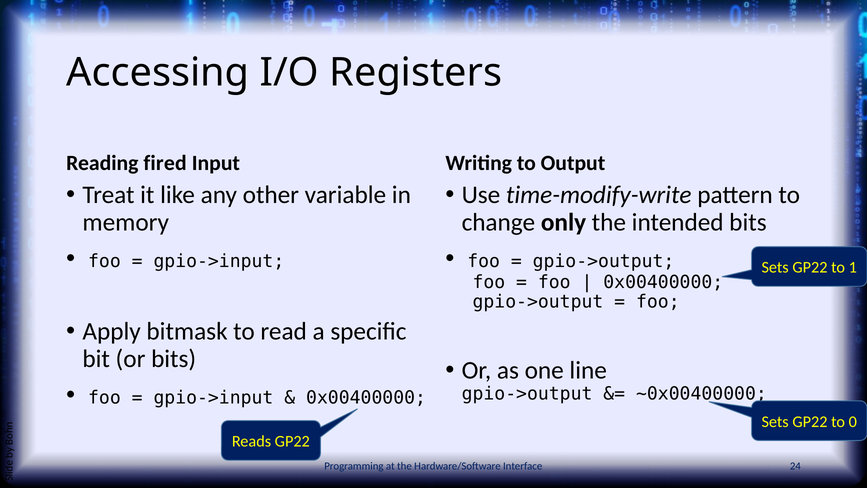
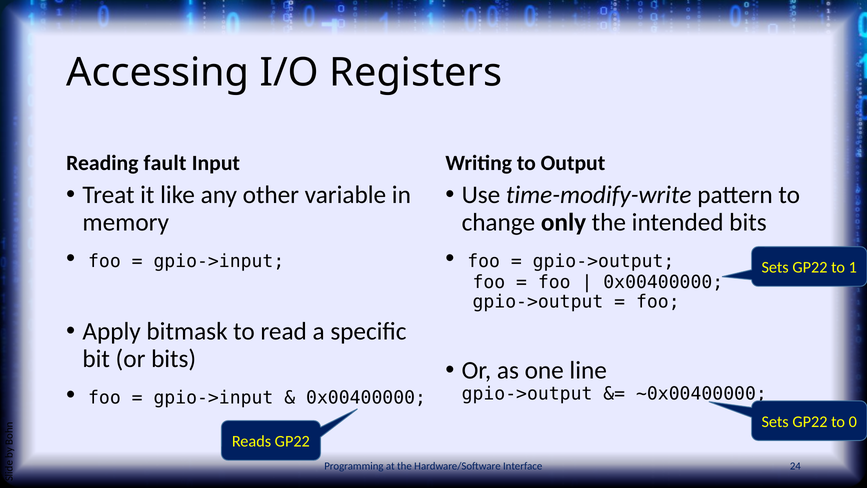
fired: fired -> fault
